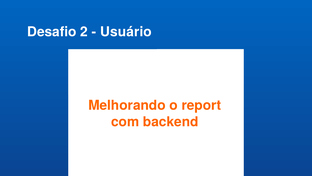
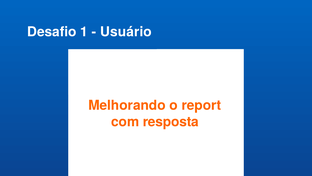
2: 2 -> 1
backend: backend -> resposta
